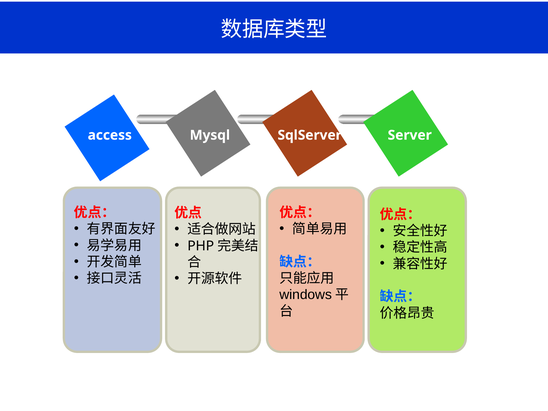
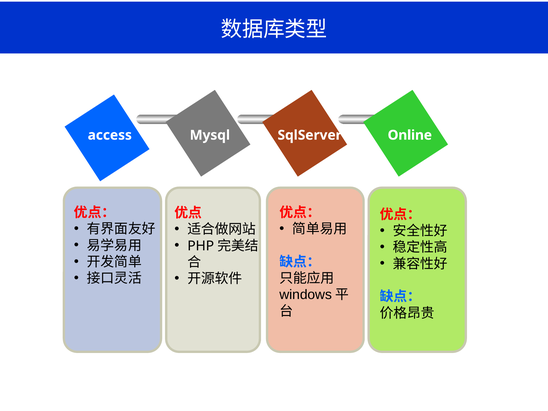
Server: Server -> Online
